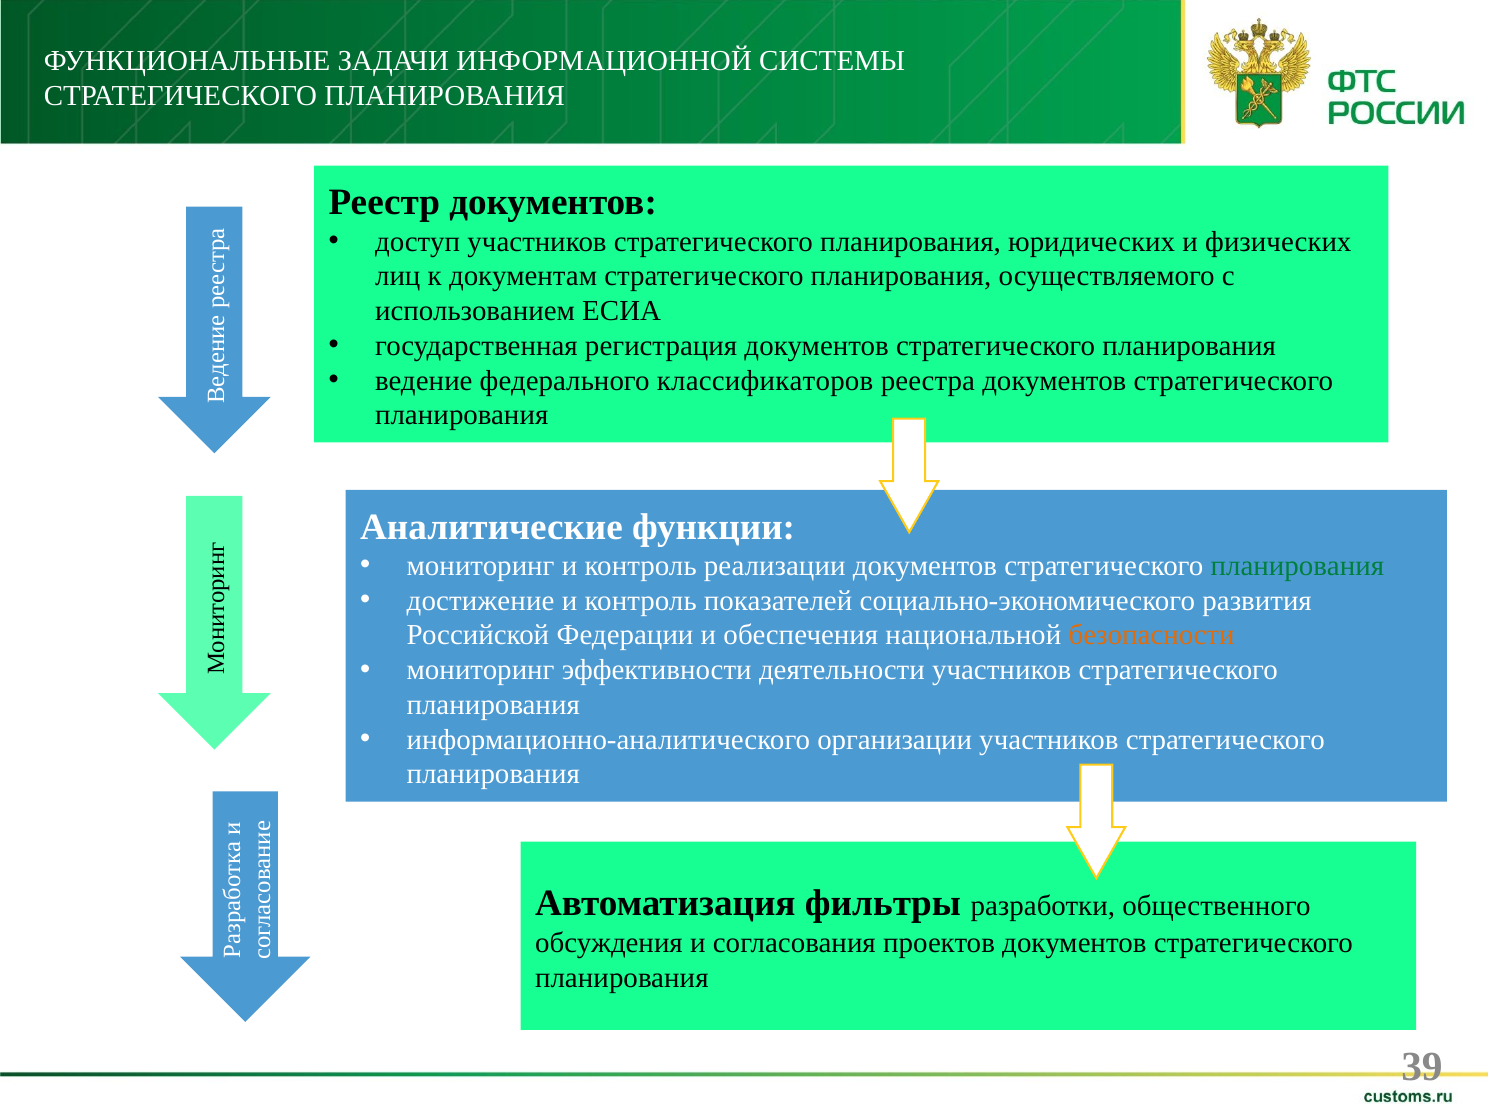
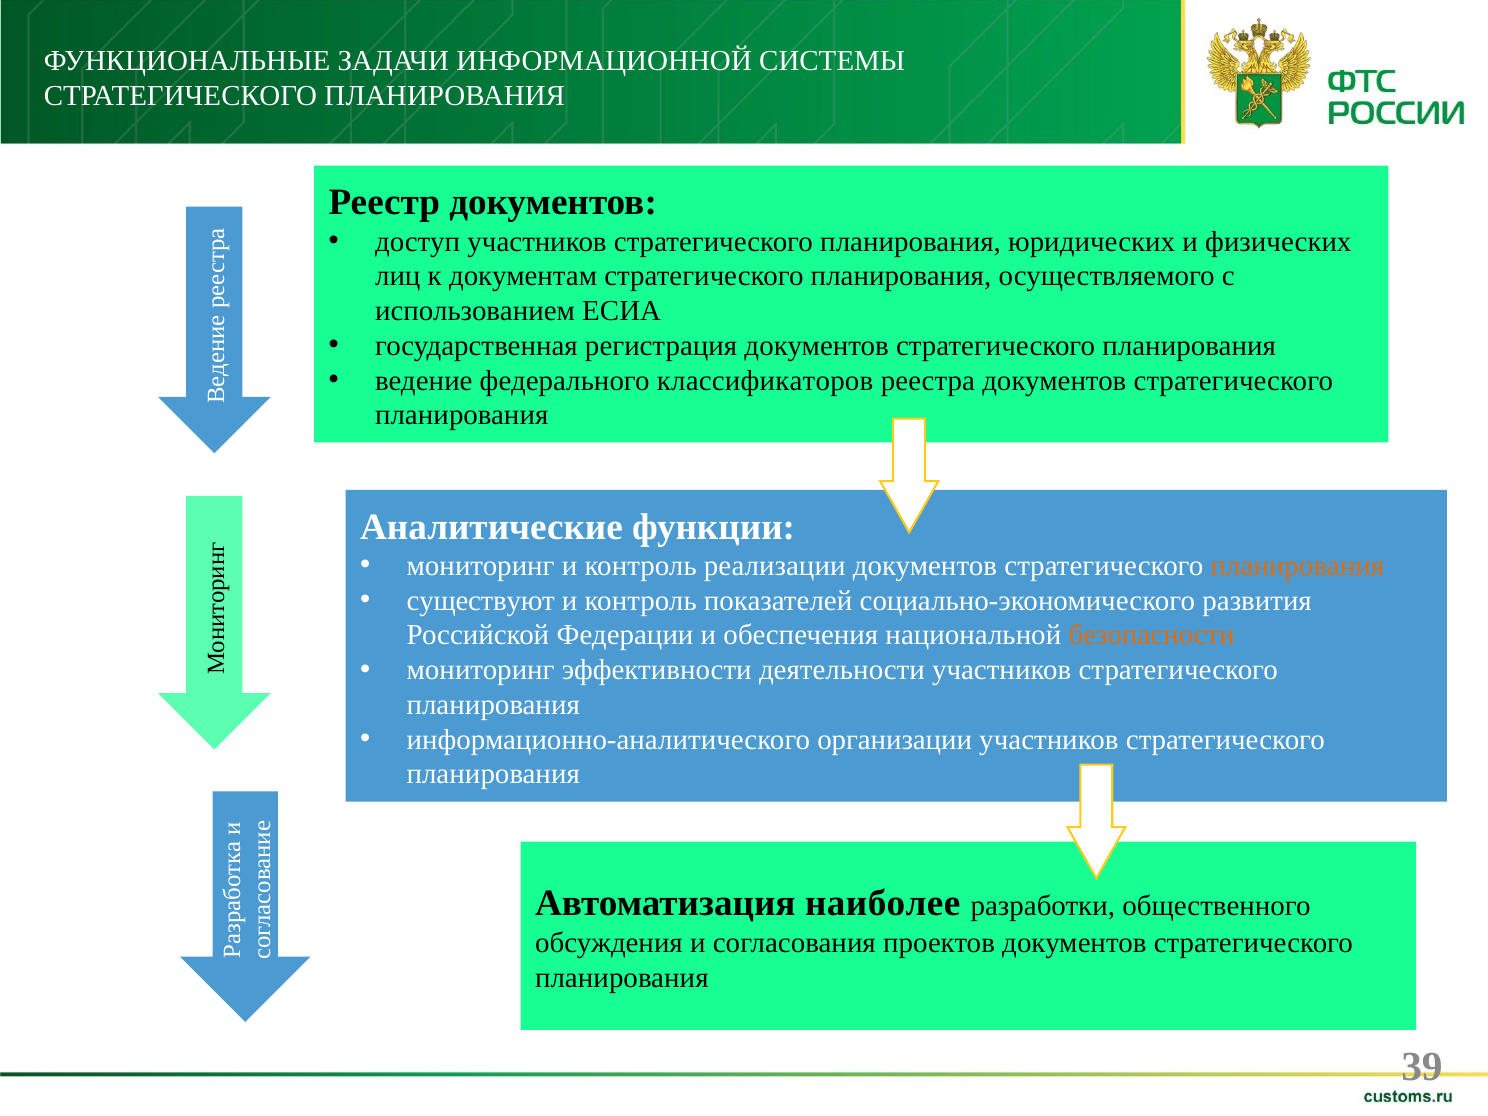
планирования at (1297, 566) colour: green -> orange
достижение: достижение -> существуют
фильтры: фильтры -> наиболее
